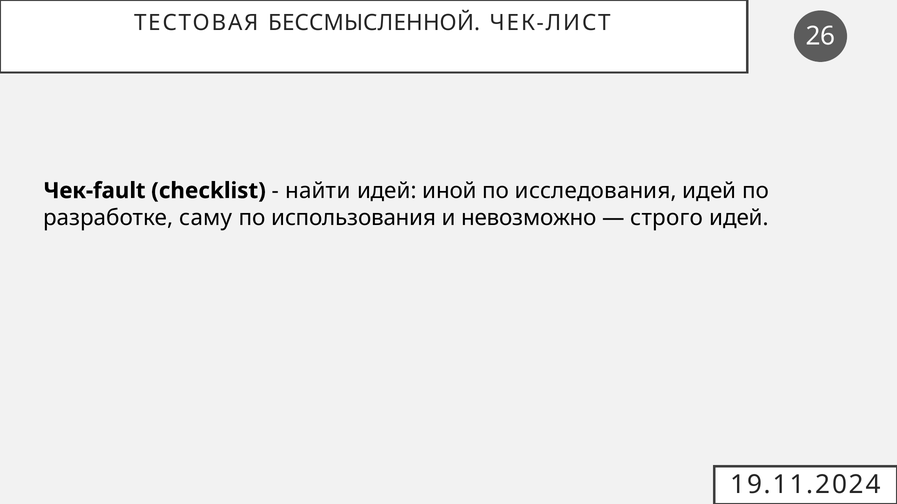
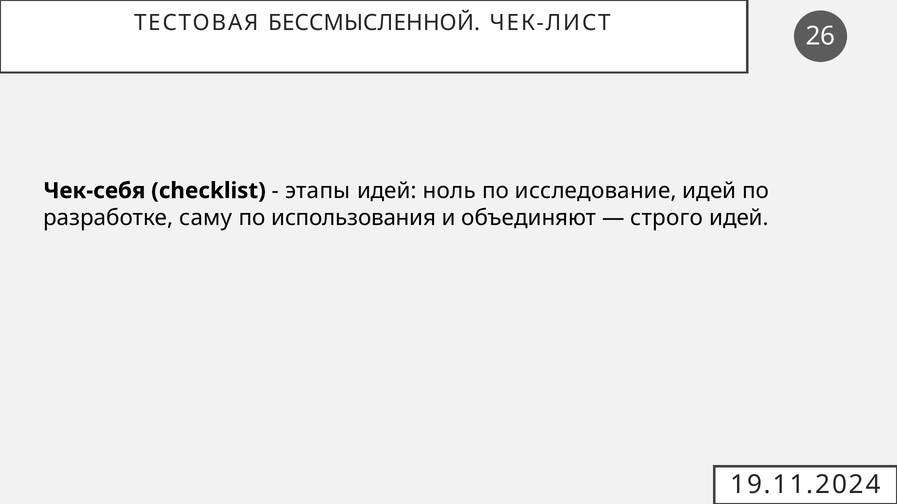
Чек-fault: Чек-fault -> Чек-себя
найти: найти -> этапы
иной: иной -> ноль
исследования: исследования -> исследование
невозможно: невозможно -> объединяют
